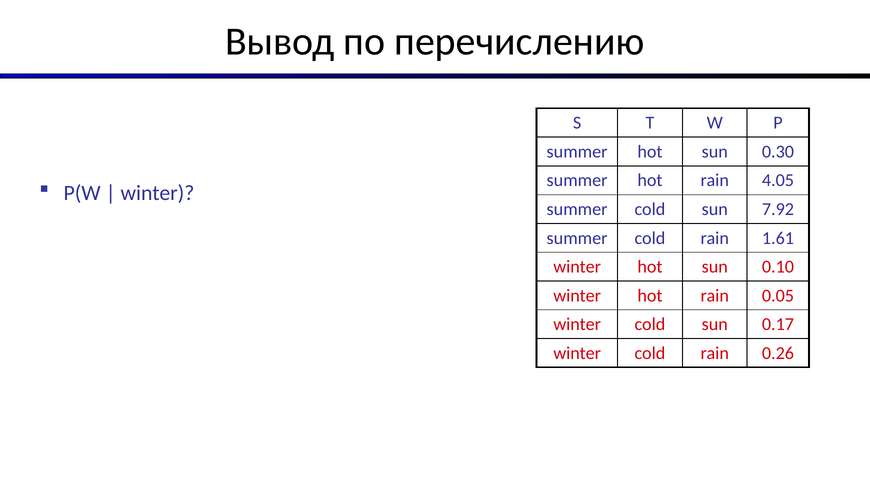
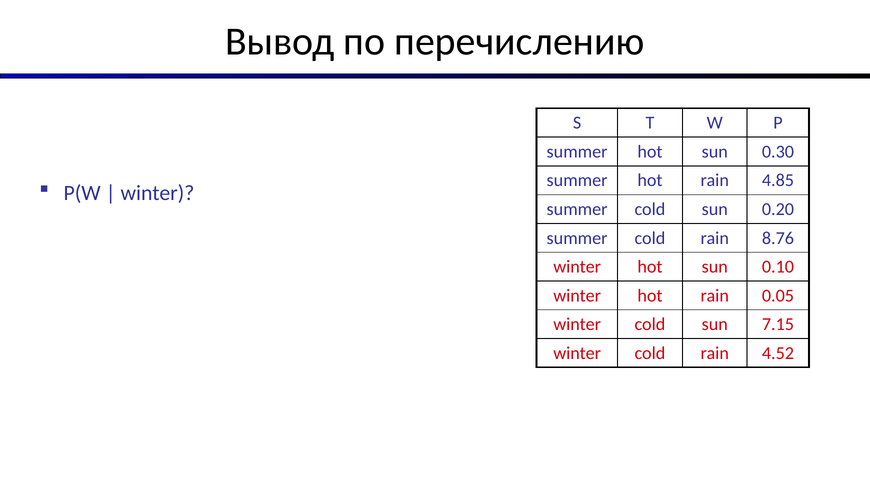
4.05: 4.05 -> 4.85
7.92: 7.92 -> 0.20
1.61: 1.61 -> 8.76
0.17: 0.17 -> 7.15
0.26: 0.26 -> 4.52
